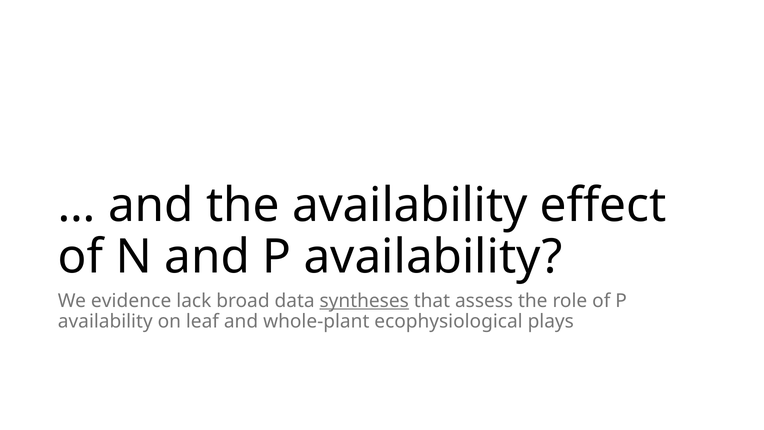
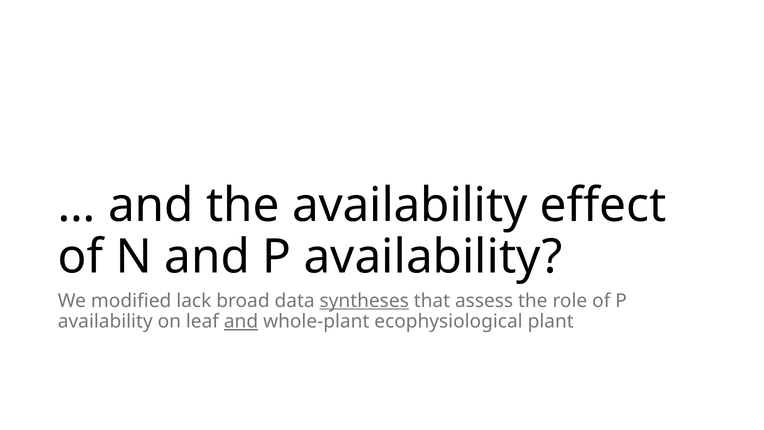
evidence: evidence -> modified
and at (241, 321) underline: none -> present
plays: plays -> plant
